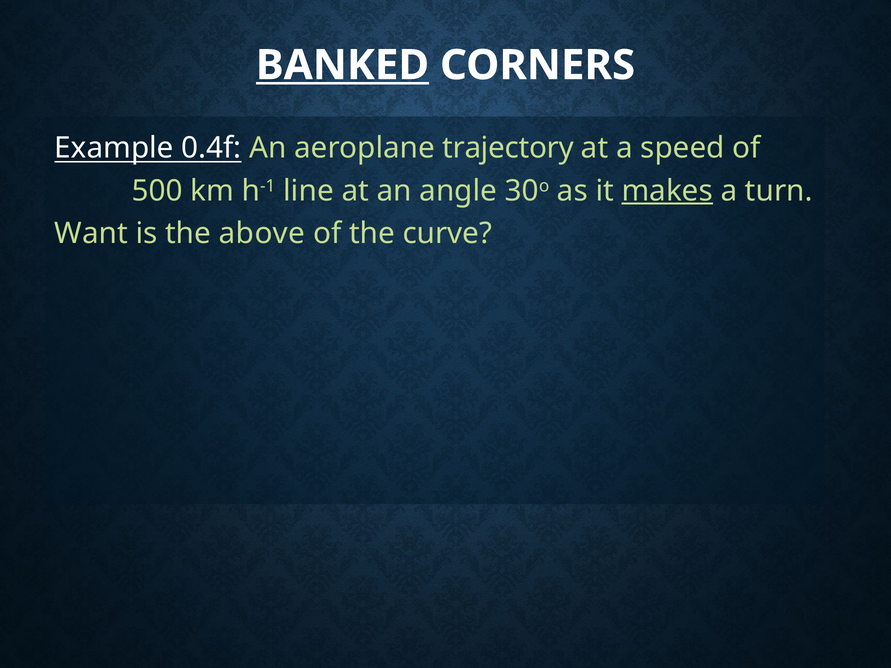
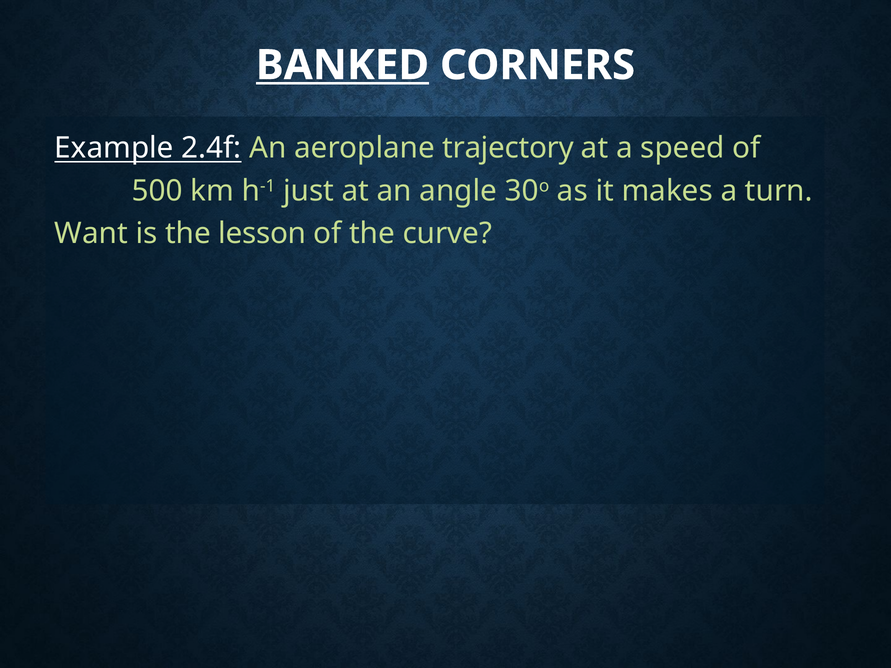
0.4f: 0.4f -> 2.4f
line: line -> just
makes underline: present -> none
above: above -> lesson
